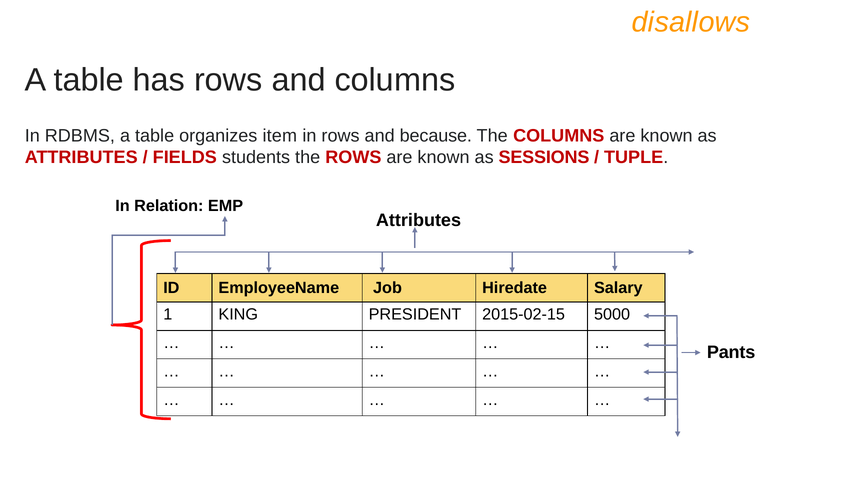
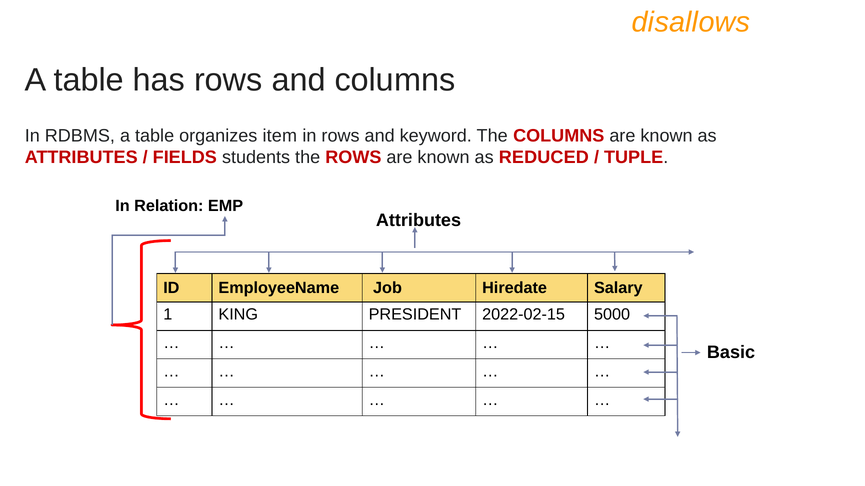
because: because -> keyword
SESSIONS: SESSIONS -> REDUCED
2015-02-15: 2015-02-15 -> 2022-02-15
Pants: Pants -> Basic
